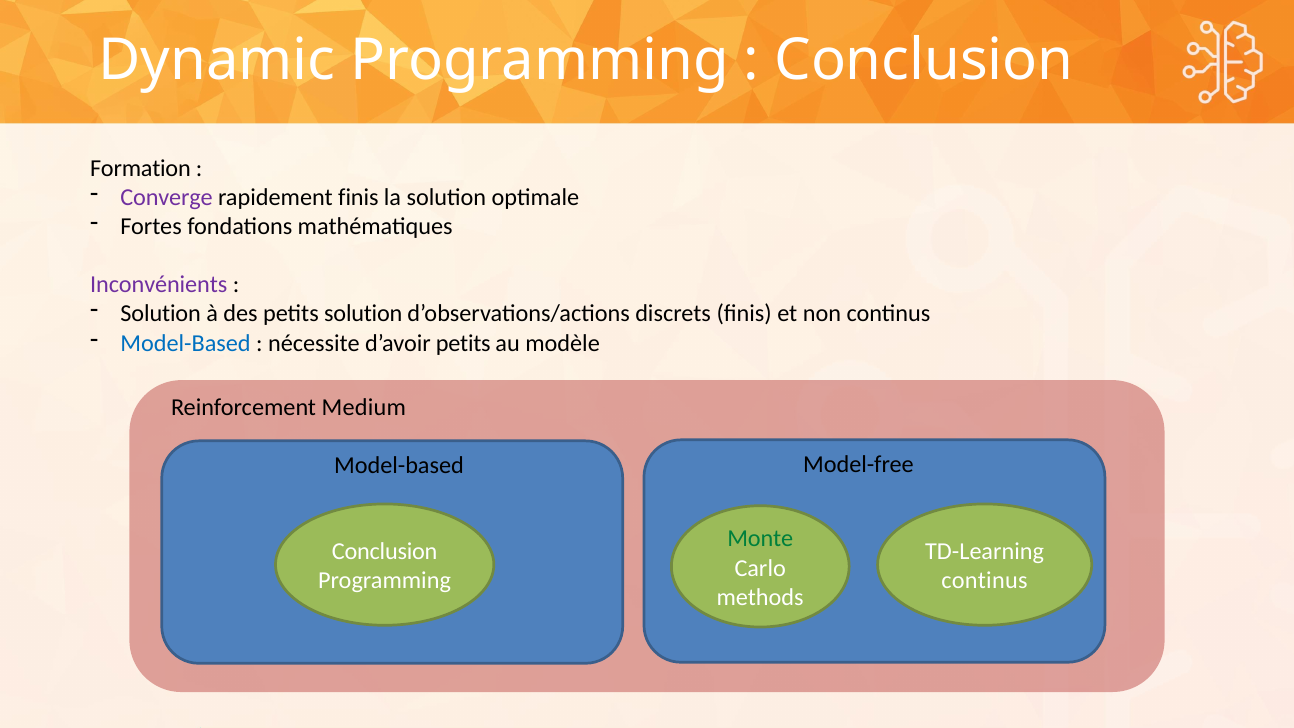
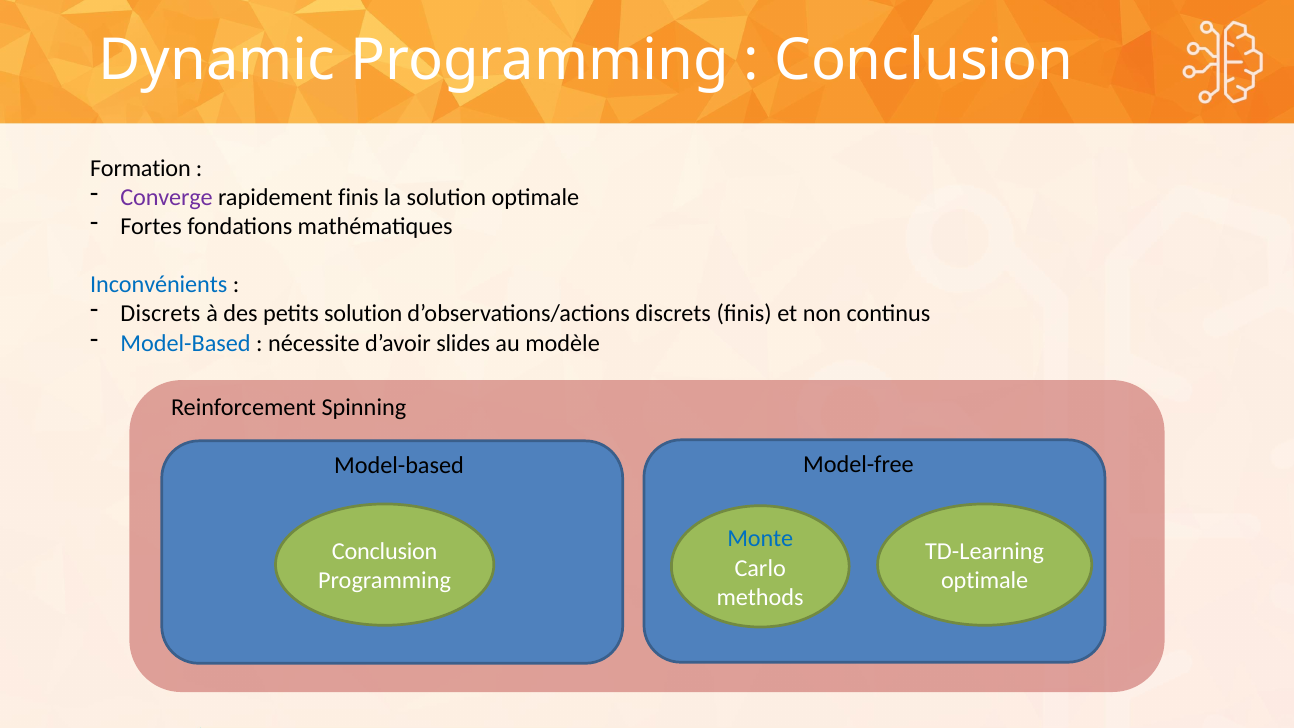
Inconvénients colour: purple -> blue
Solution at (161, 314): Solution -> Discrets
d’avoir petits: petits -> slides
Medium: Medium -> Spinning
Monte colour: green -> blue
continus at (984, 581): continus -> optimale
